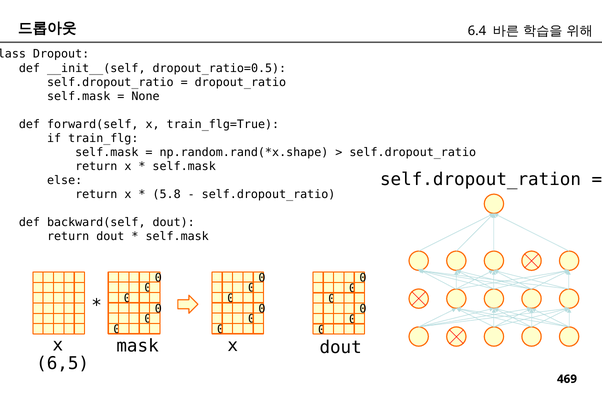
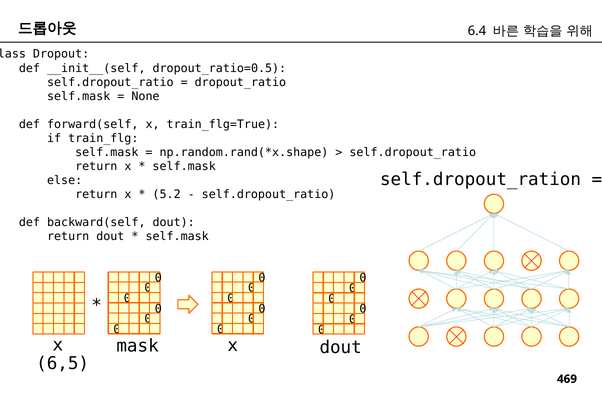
5.8: 5.8 -> 5.2
